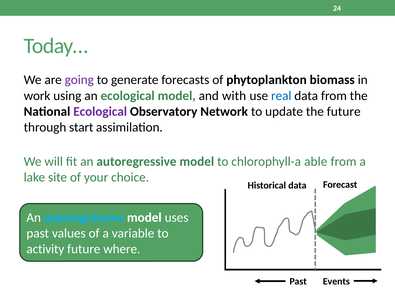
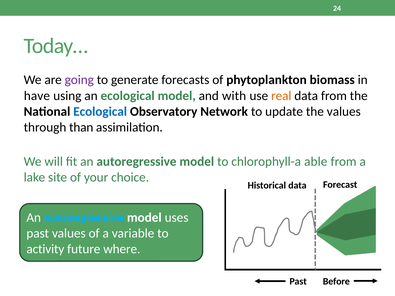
work: work -> have
real colour: blue -> orange
Ecological at (100, 112) colour: purple -> blue
the future: future -> values
start: start -> than
Events: Events -> Before
